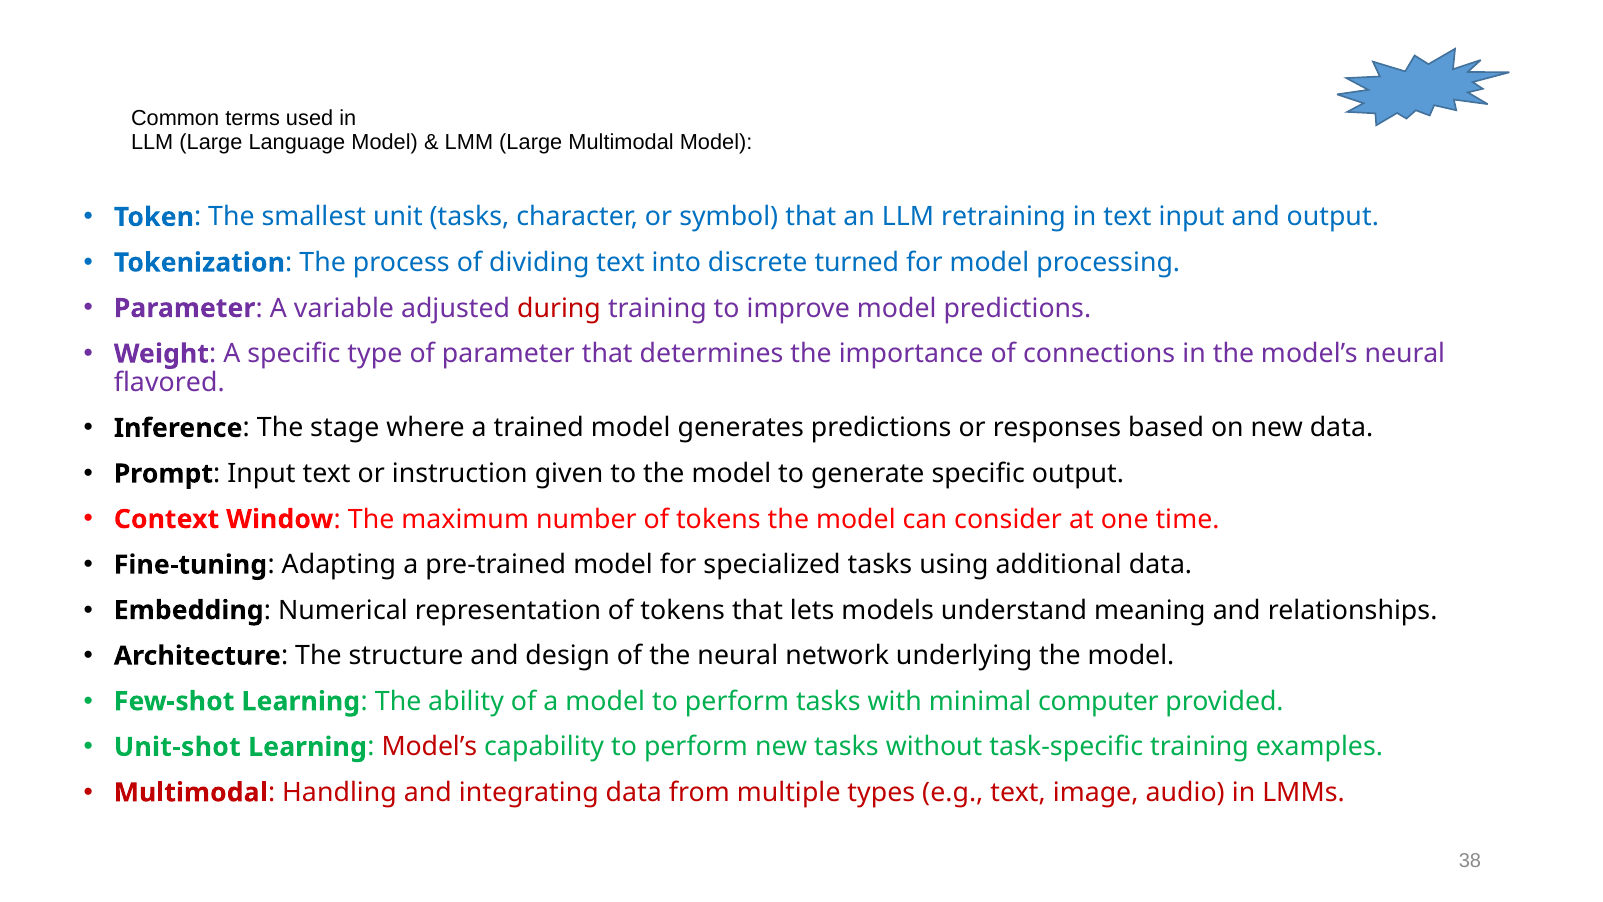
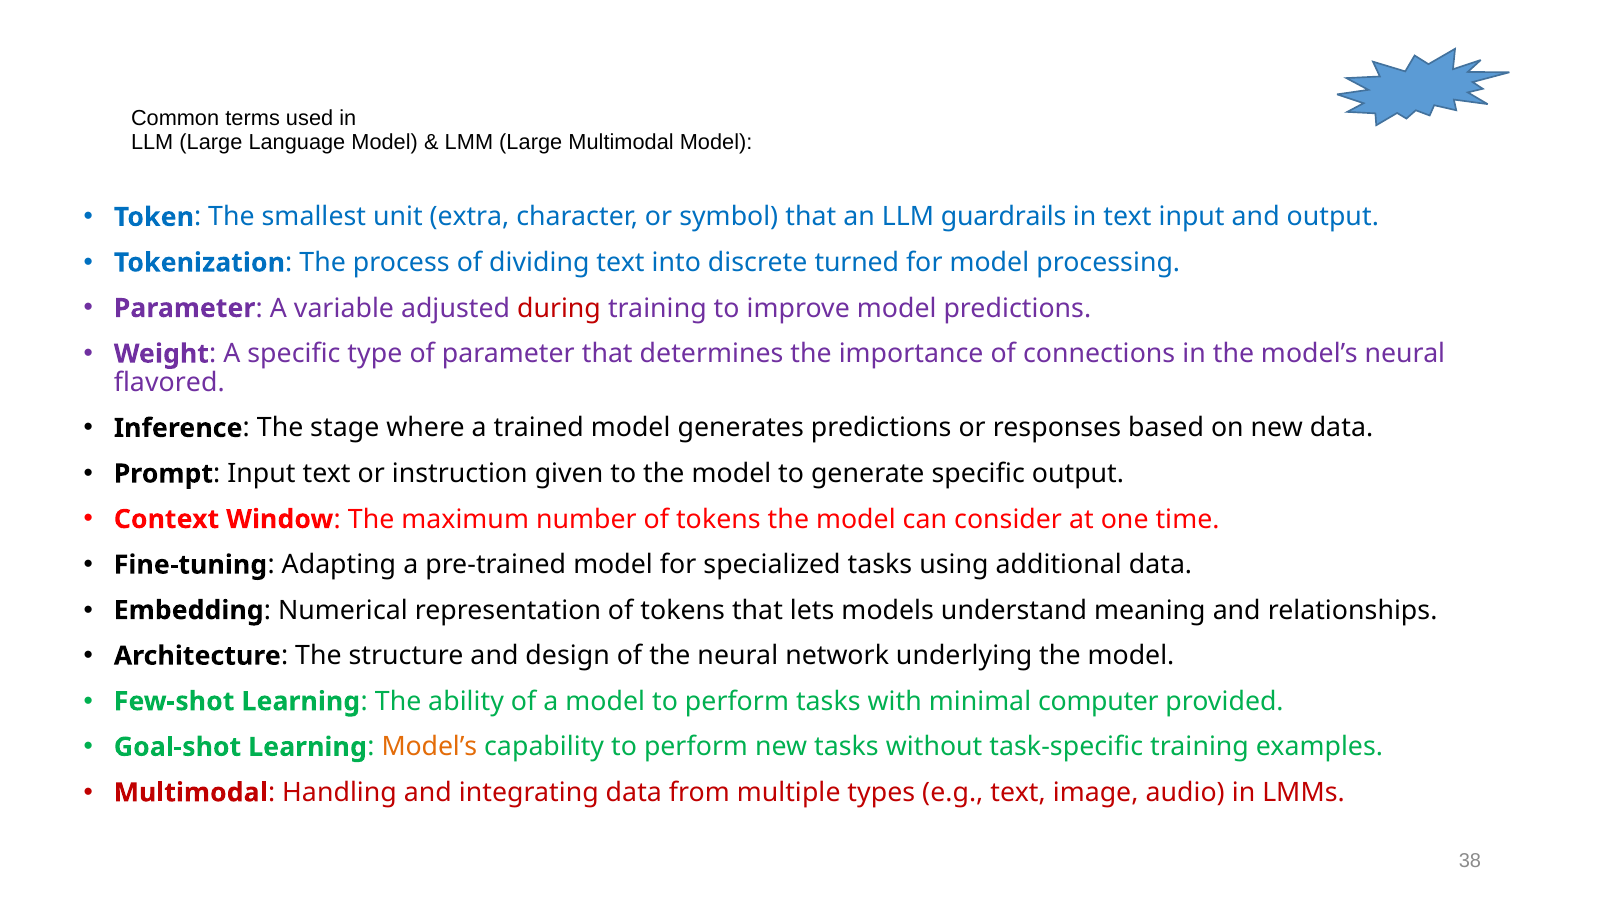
unit tasks: tasks -> extra
retraining: retraining -> guardrails
Unit-shot: Unit-shot -> Goal-shot
Model’s at (429, 747) colour: red -> orange
